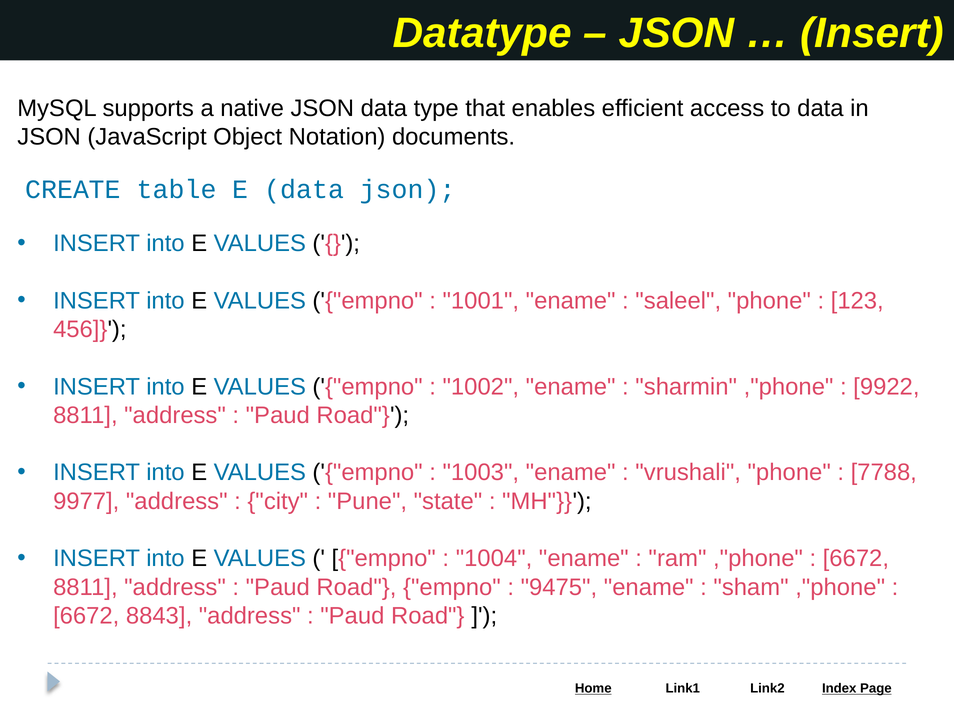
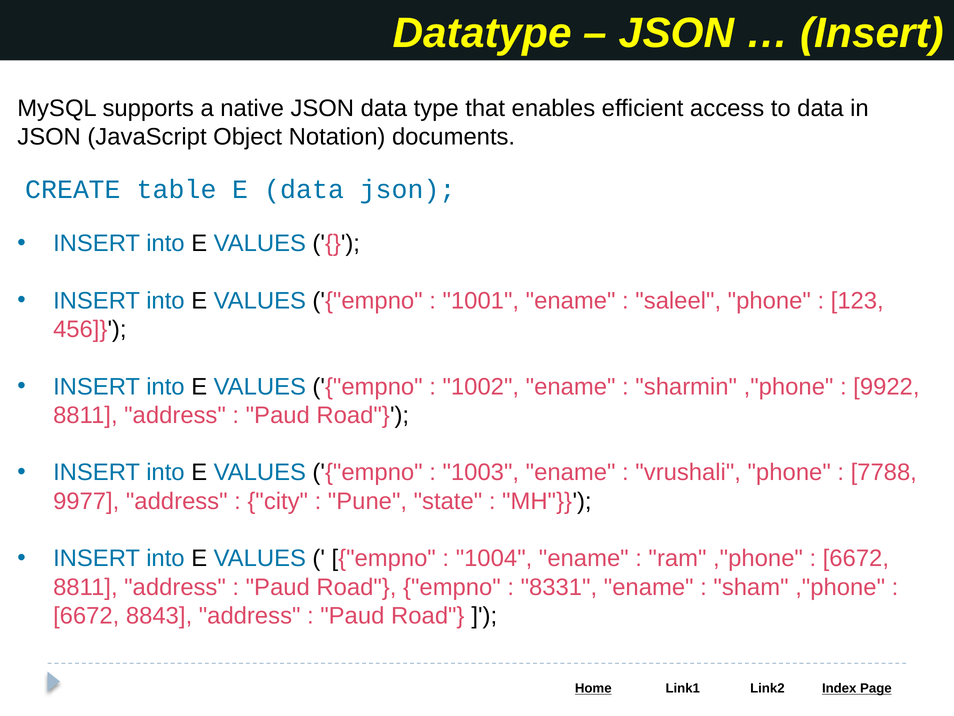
9475: 9475 -> 8331
